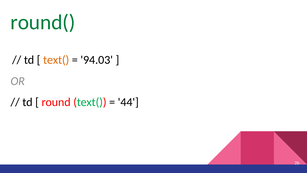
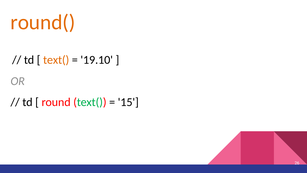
round( colour: green -> orange
94.03: 94.03 -> 19.10
44: 44 -> 15
